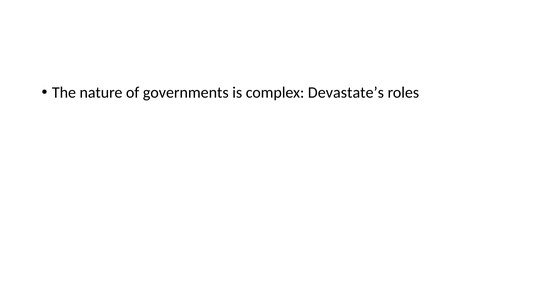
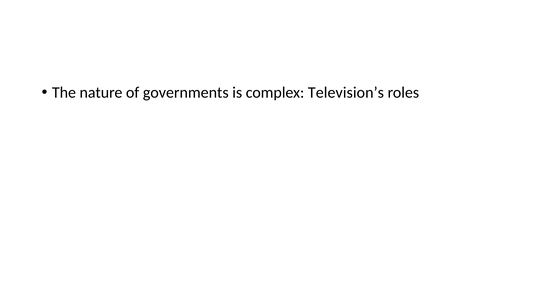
Devastate’s: Devastate’s -> Television’s
